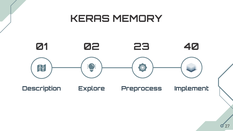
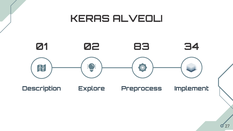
MEMORY: MEMORY -> ALVEOLI
23: 23 -> 83
40: 40 -> 34
